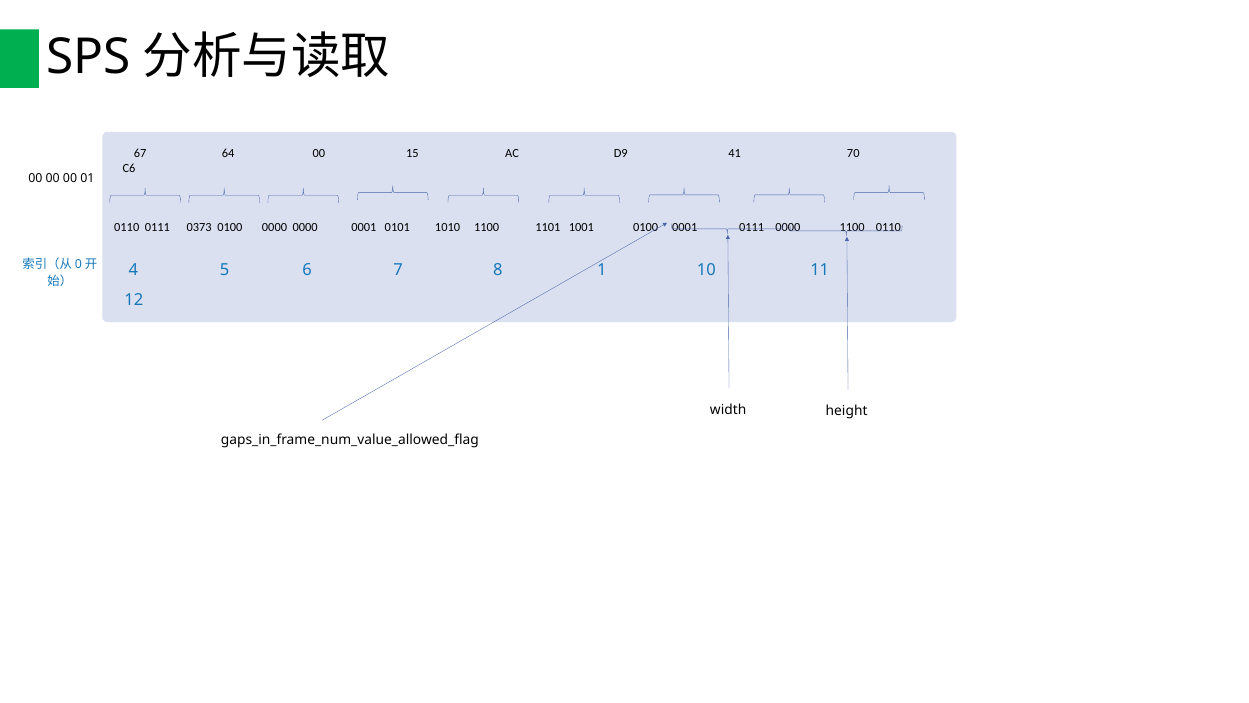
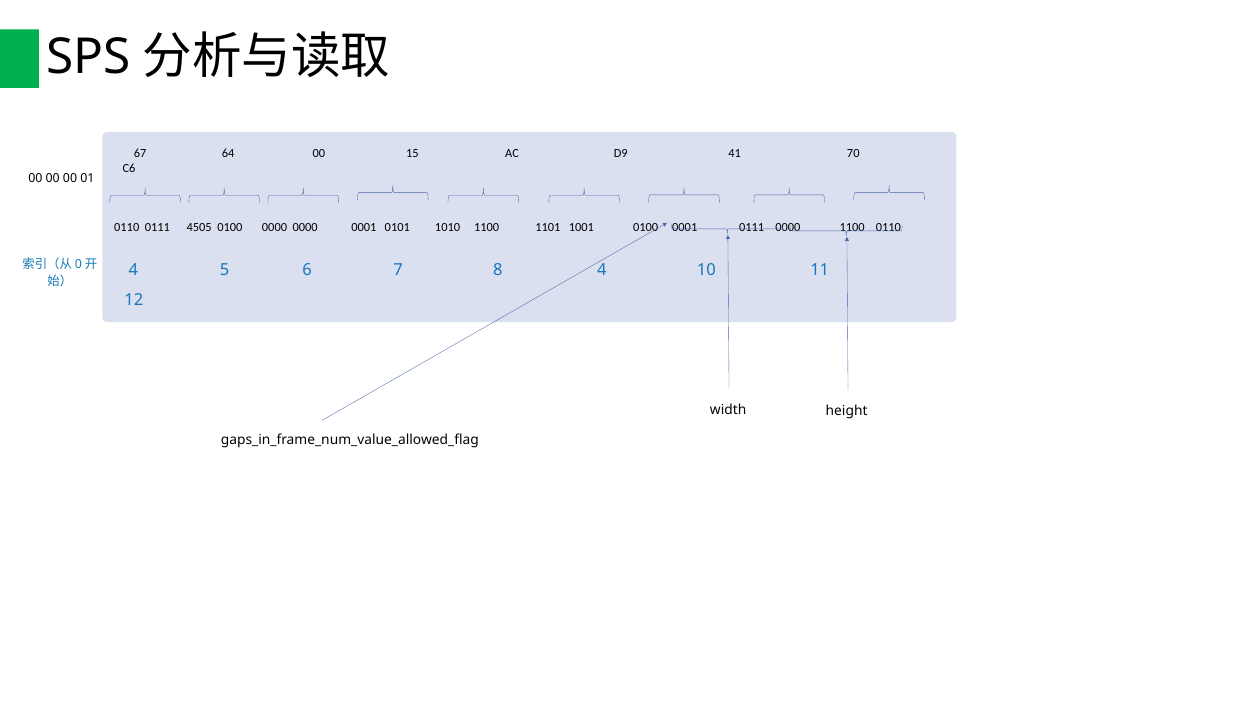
0373: 0373 -> 4505
8 1: 1 -> 4
